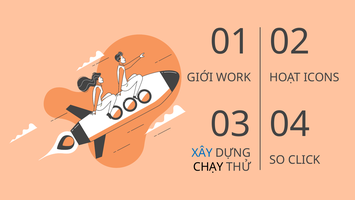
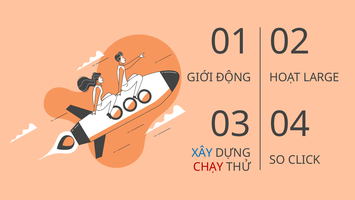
WORK: WORK -> ĐỘNG
ICONS: ICONS -> LARGE
CHẠY colour: black -> red
